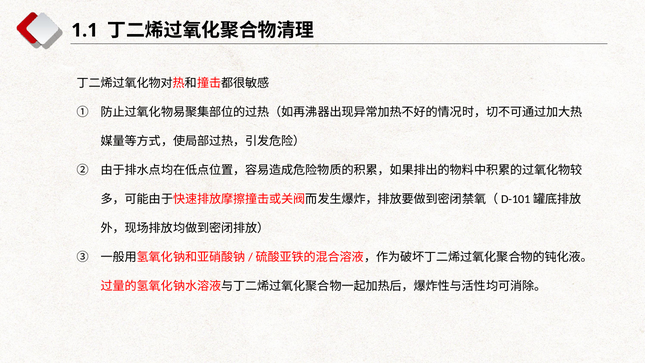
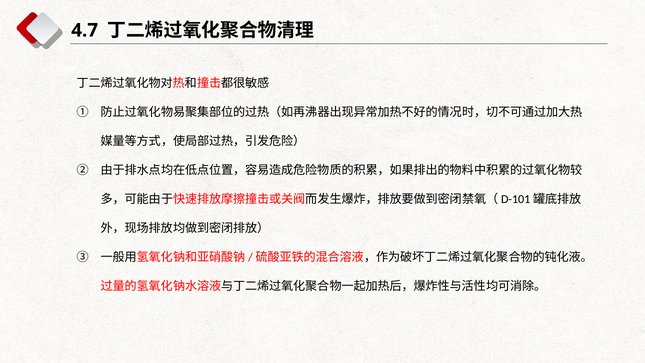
1.1: 1.1 -> 4.7
